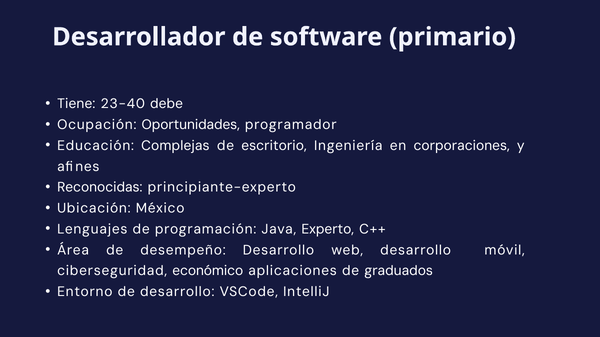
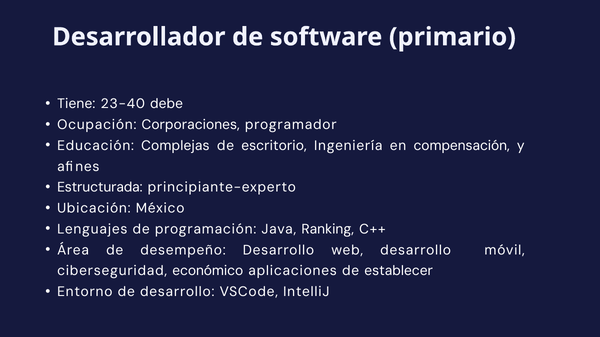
Oportunidades: Oportunidades -> Corporaciones
corporaciones: corporaciones -> compensación
Reconocidas: Reconocidas -> Estructurada
Experto: Experto -> Ranking
graduados: graduados -> establecer
